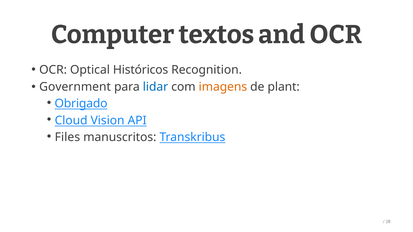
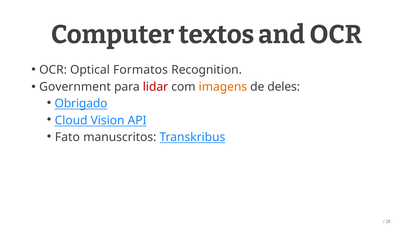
Históricos: Históricos -> Formatos
lidar colour: blue -> red
plant: plant -> deles
Files: Files -> Fato
